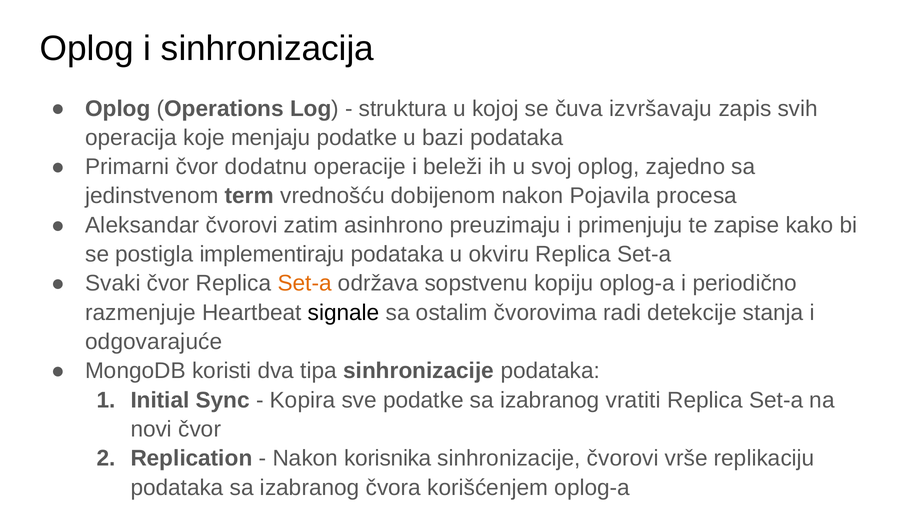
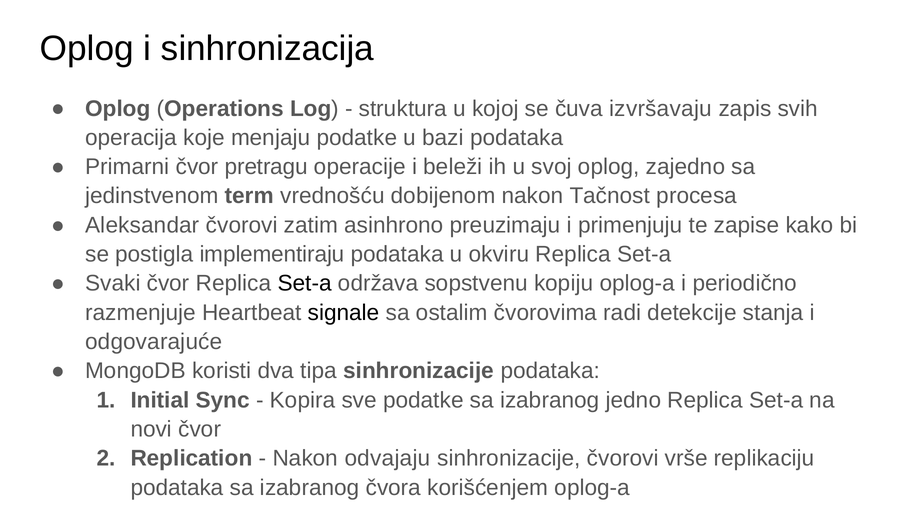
dodatnu: dodatnu -> pretragu
Pojavila: Pojavila -> Tačnost
Set-a at (305, 283) colour: orange -> black
vratiti: vratiti -> jedno
korisnika: korisnika -> odvajaju
